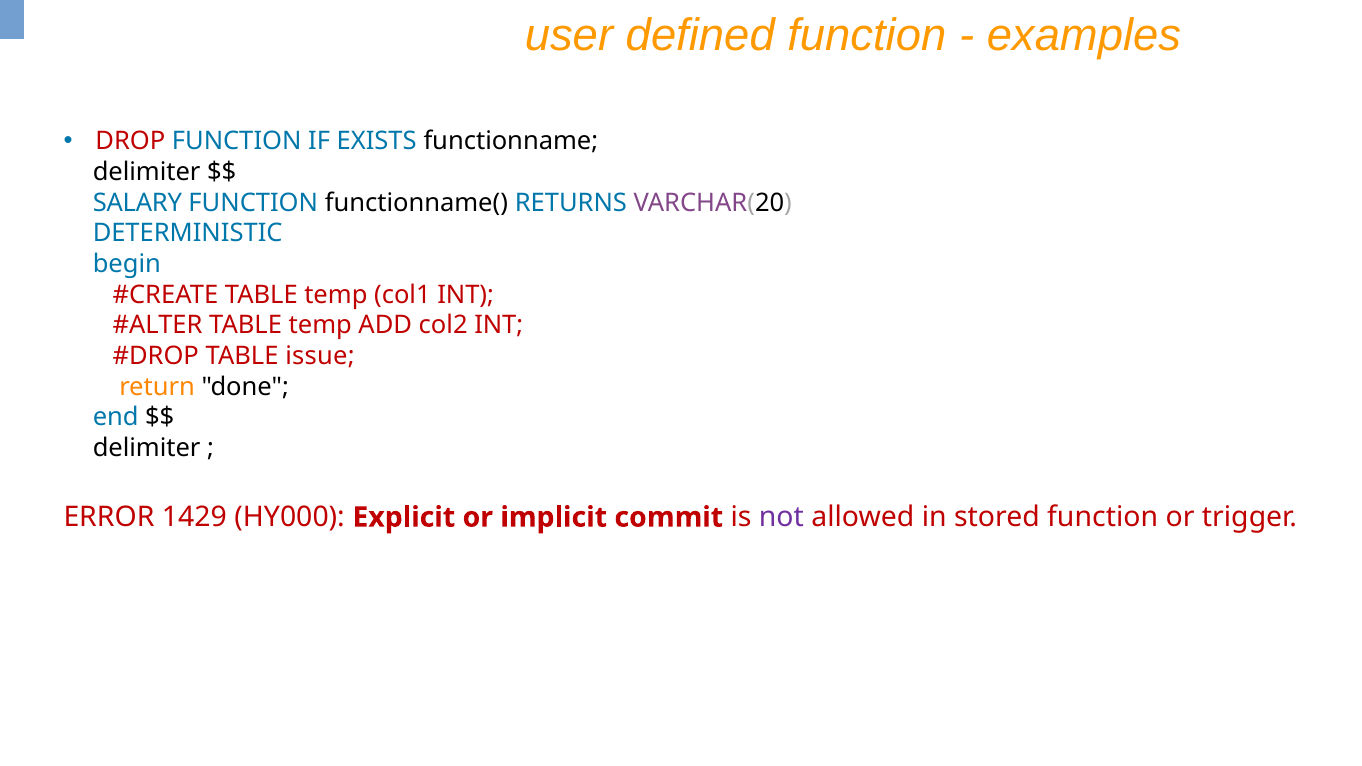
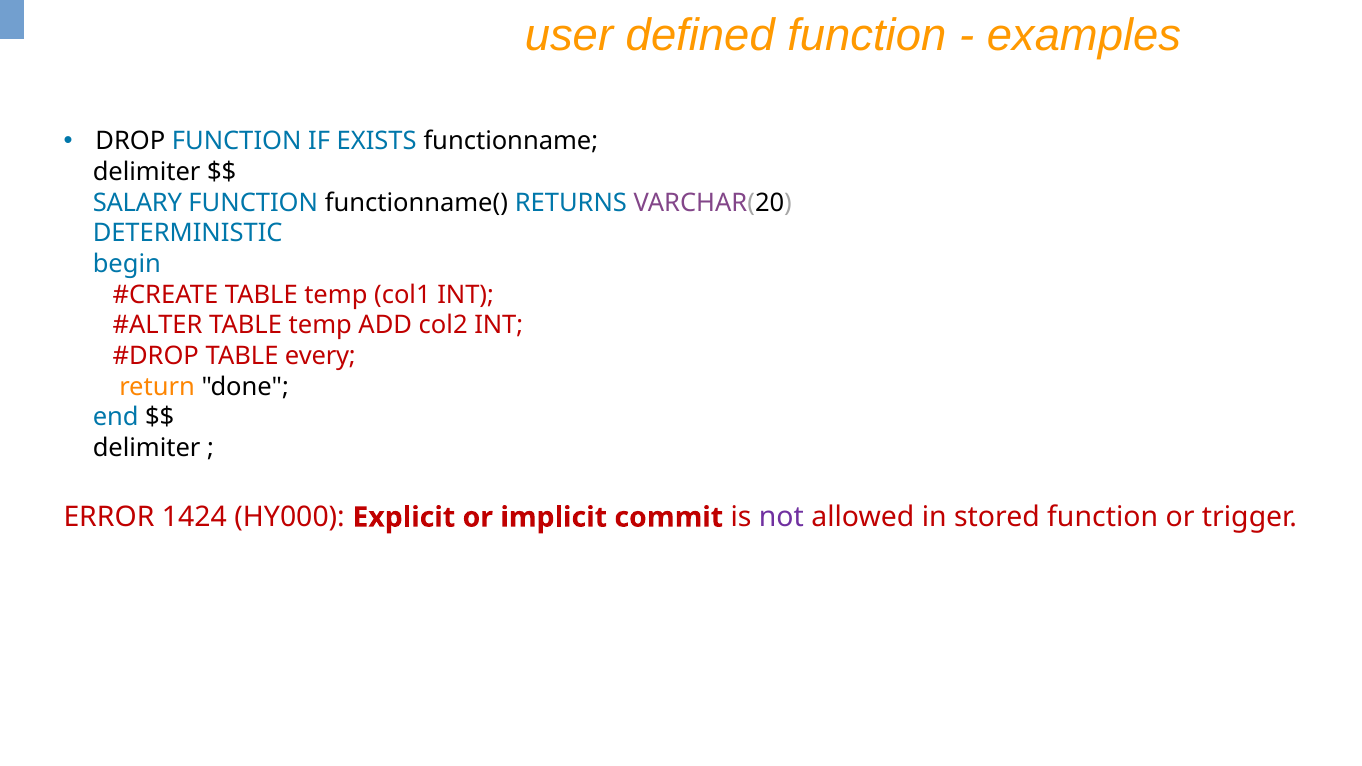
DROP colour: red -> black
issue: issue -> every
1429: 1429 -> 1424
